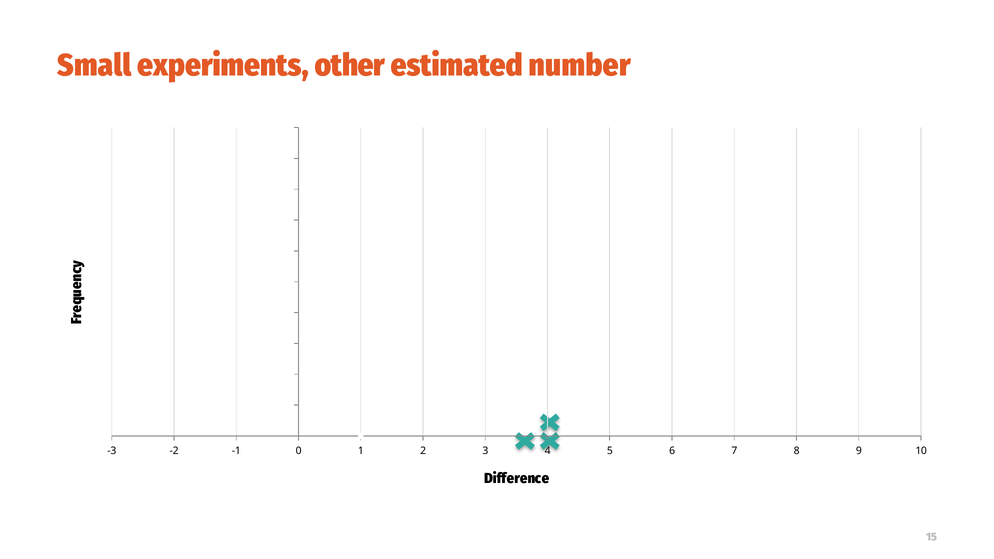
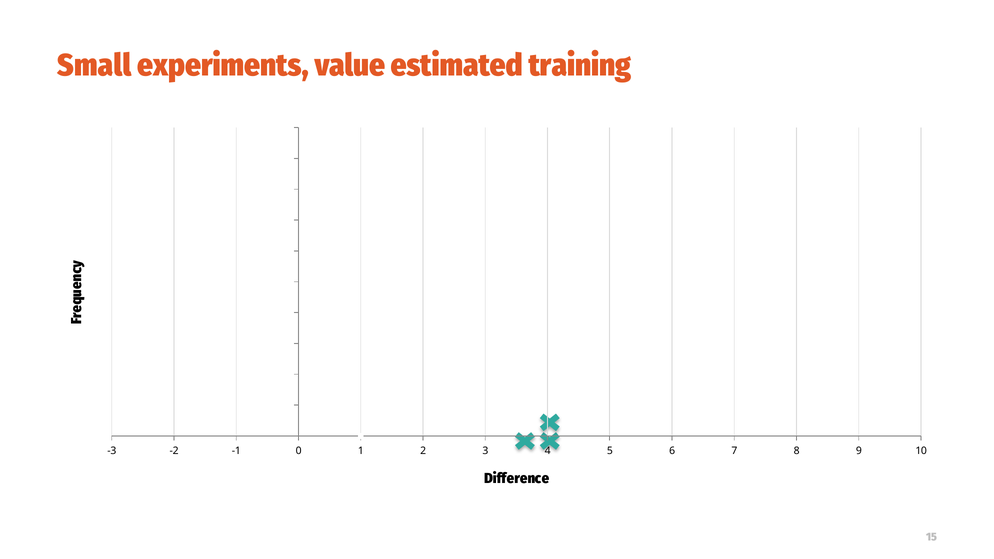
other: other -> value
number: number -> training
